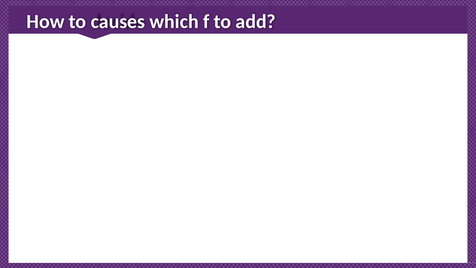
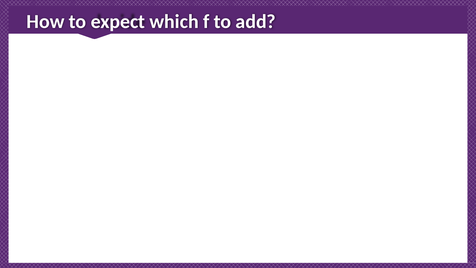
causes: causes -> expect
